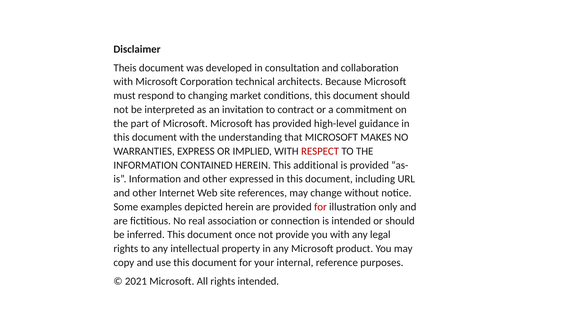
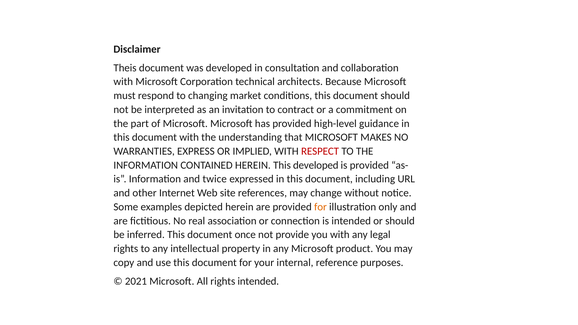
This additional: additional -> developed
Information and other: other -> twice
for at (320, 207) colour: red -> orange
